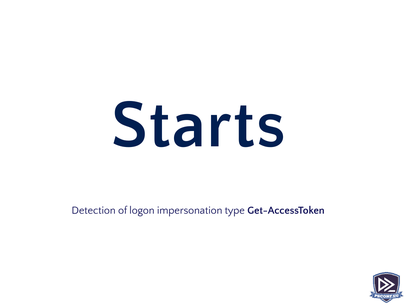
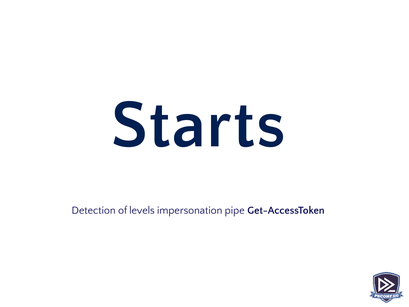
logon: logon -> levels
type: type -> pipe
